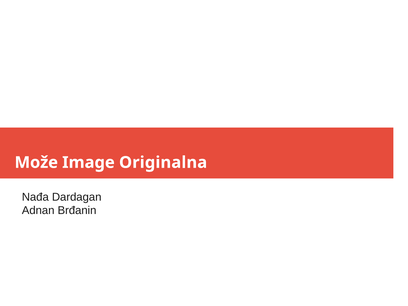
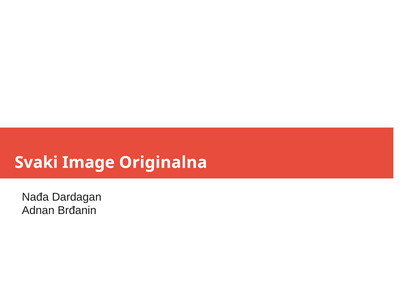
Može: Može -> Svaki
